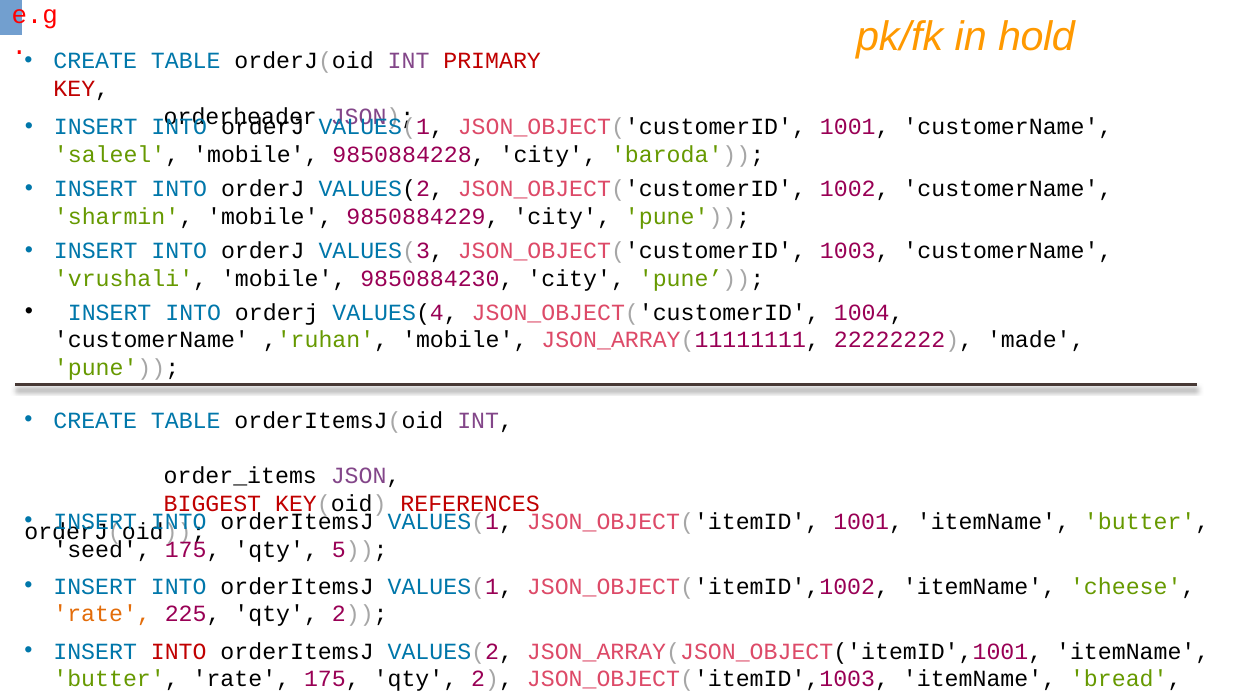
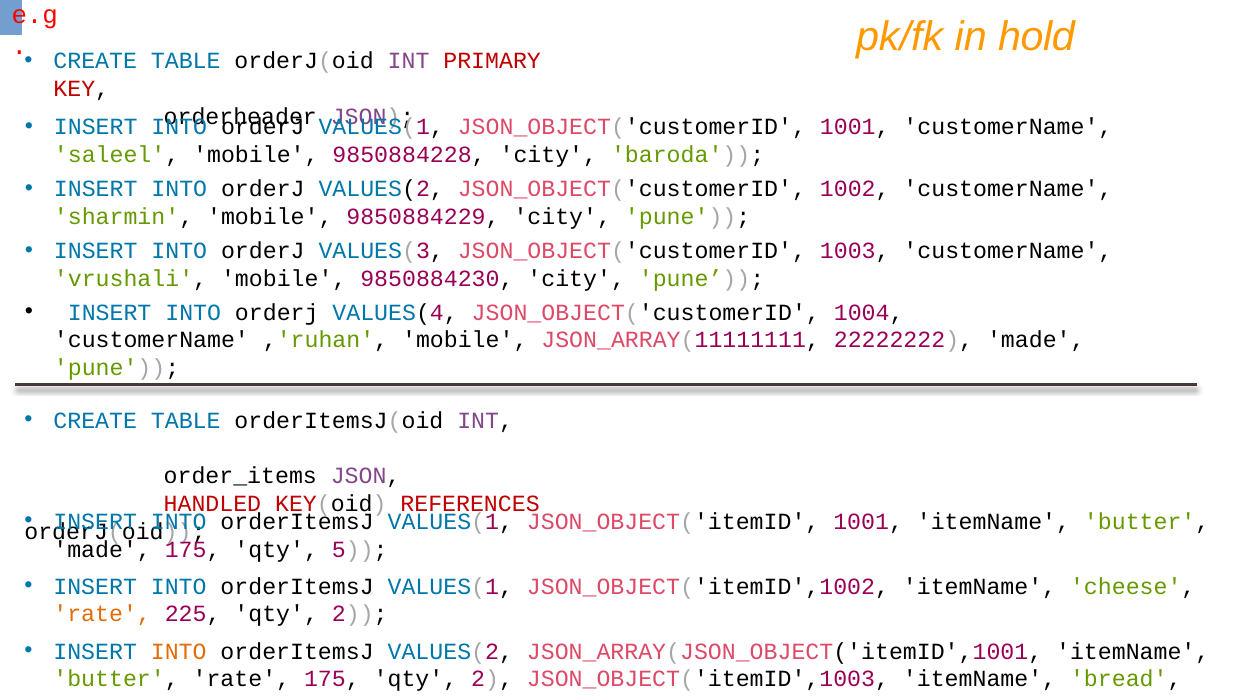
BIGGEST: BIGGEST -> HANDLED
seed at (102, 550): seed -> made
INTO at (179, 652) colour: red -> orange
